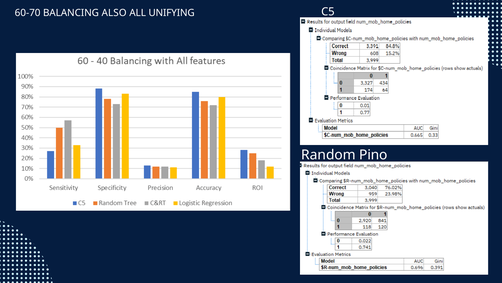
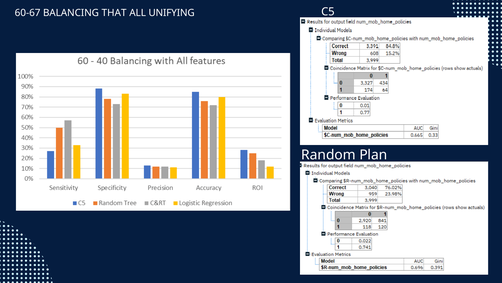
60-70: 60-70 -> 60-67
ALSO: ALSO -> THAT
Pino: Pino -> Plan
